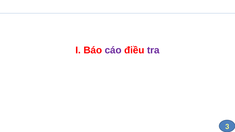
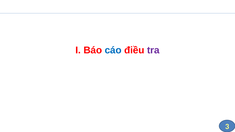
cáo colour: purple -> blue
